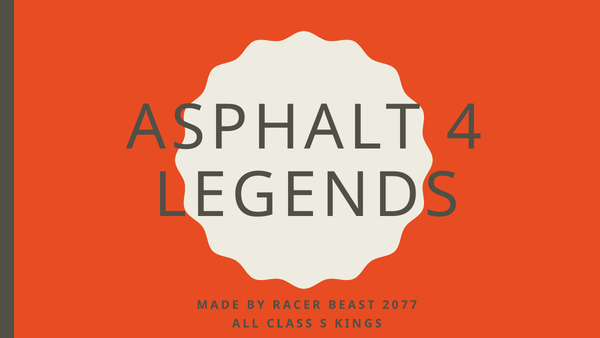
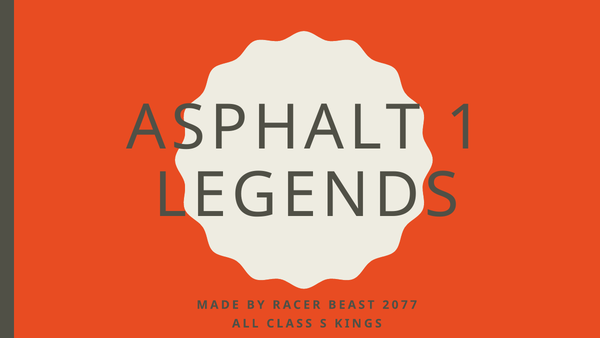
4: 4 -> 1
